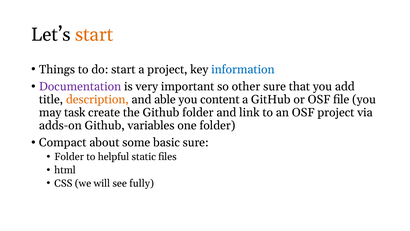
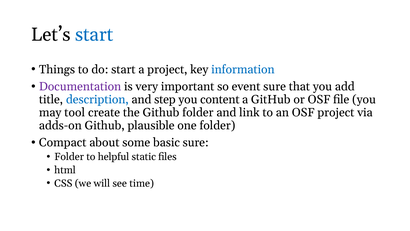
start at (94, 34) colour: orange -> blue
other: other -> event
description colour: orange -> blue
able: able -> step
task: task -> tool
variables: variables -> plausible
fully: fully -> time
